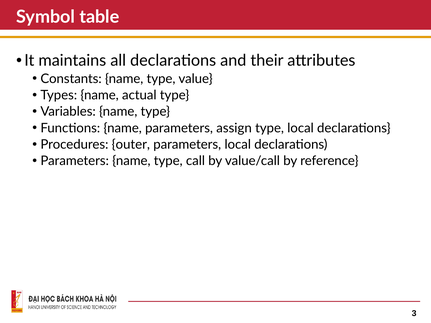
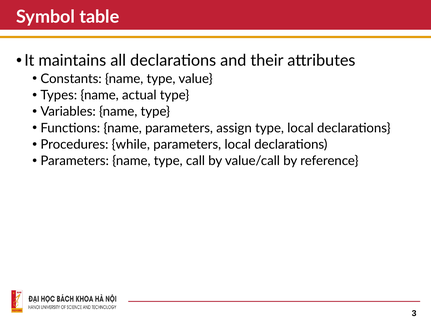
outer: outer -> while
